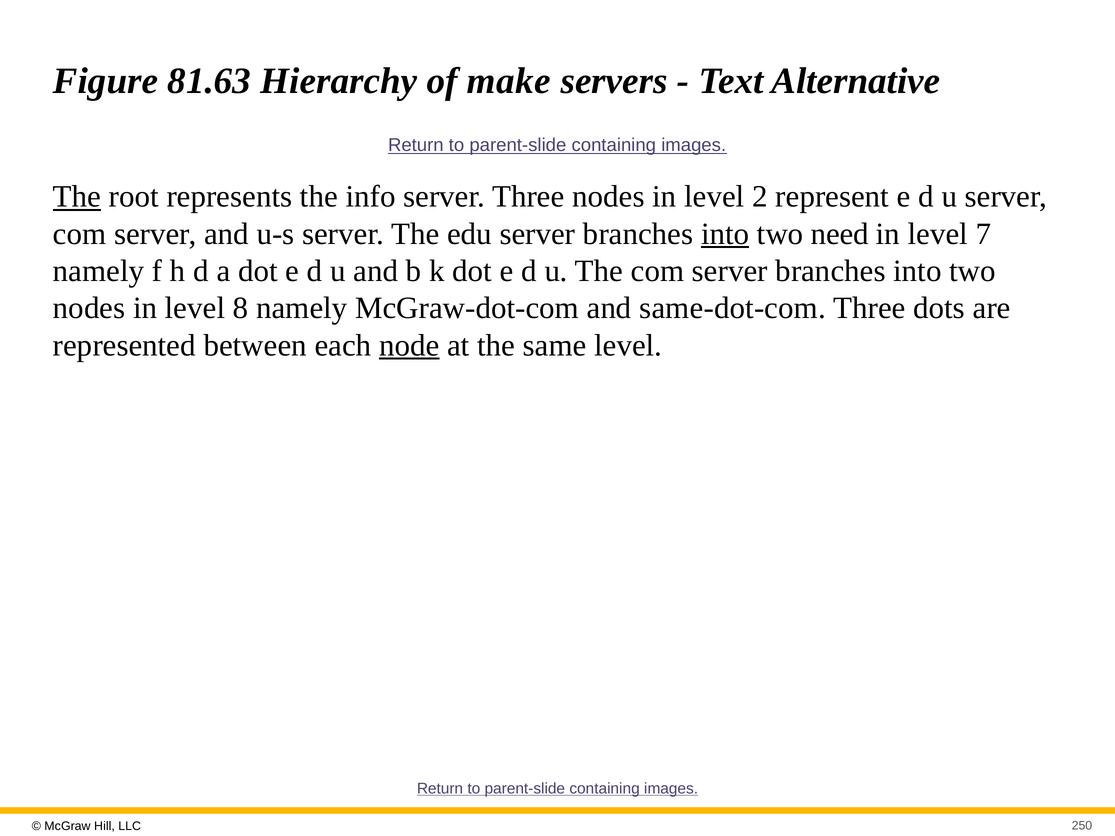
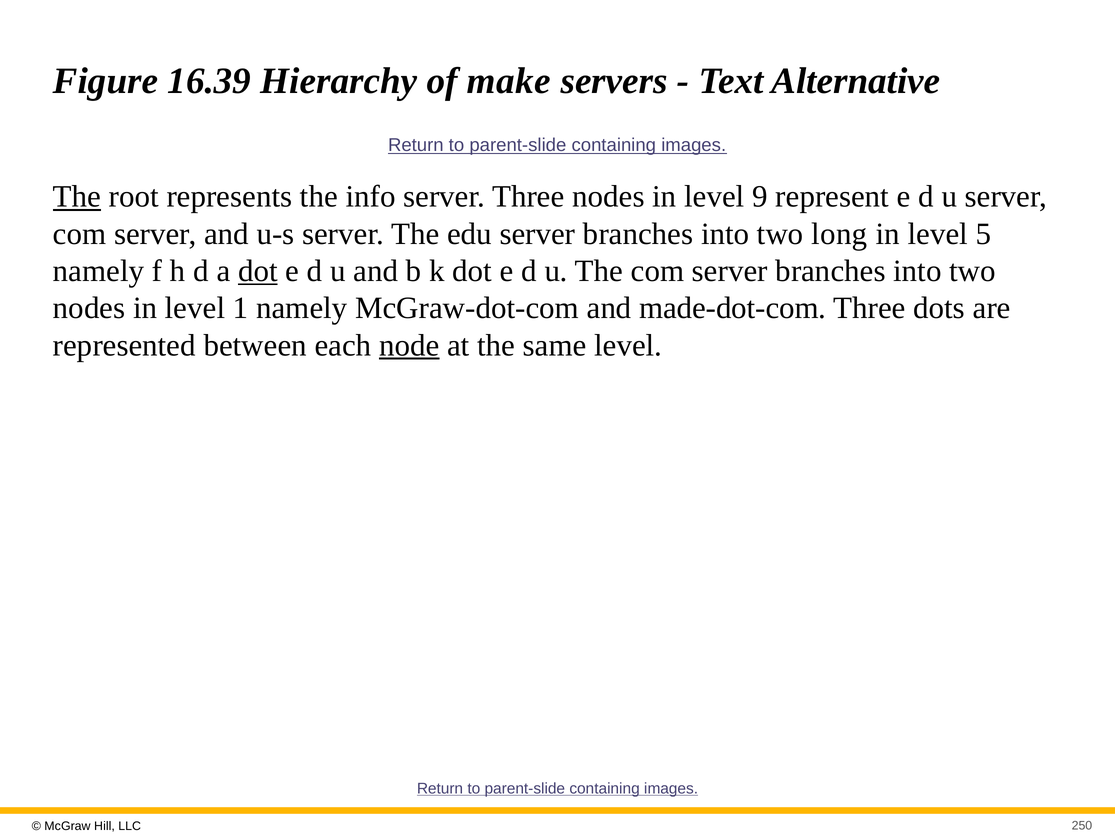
81.63: 81.63 -> 16.39
2: 2 -> 9
into at (725, 234) underline: present -> none
need: need -> long
7: 7 -> 5
dot at (258, 271) underline: none -> present
8: 8 -> 1
same-dot-com: same-dot-com -> made-dot-com
